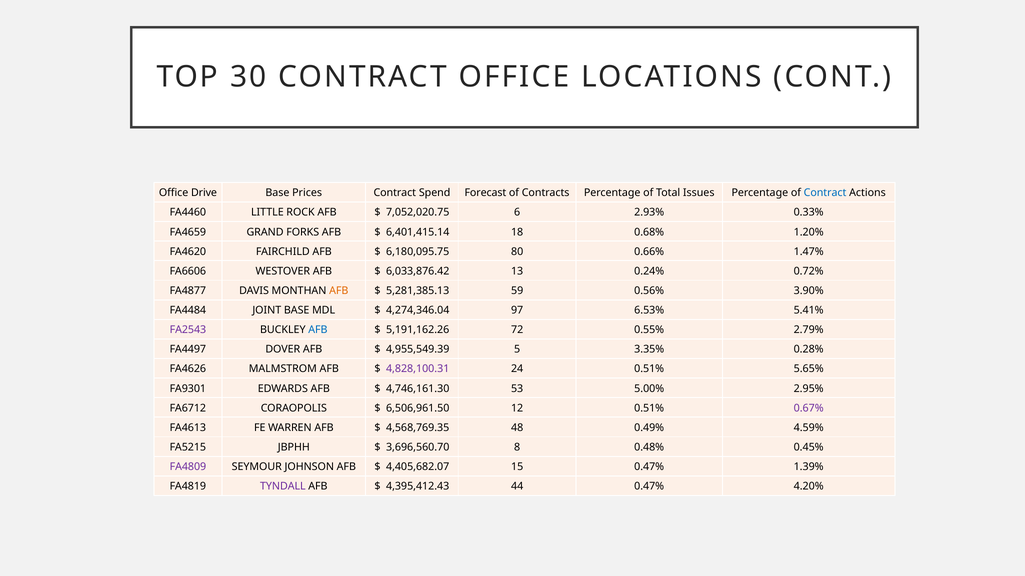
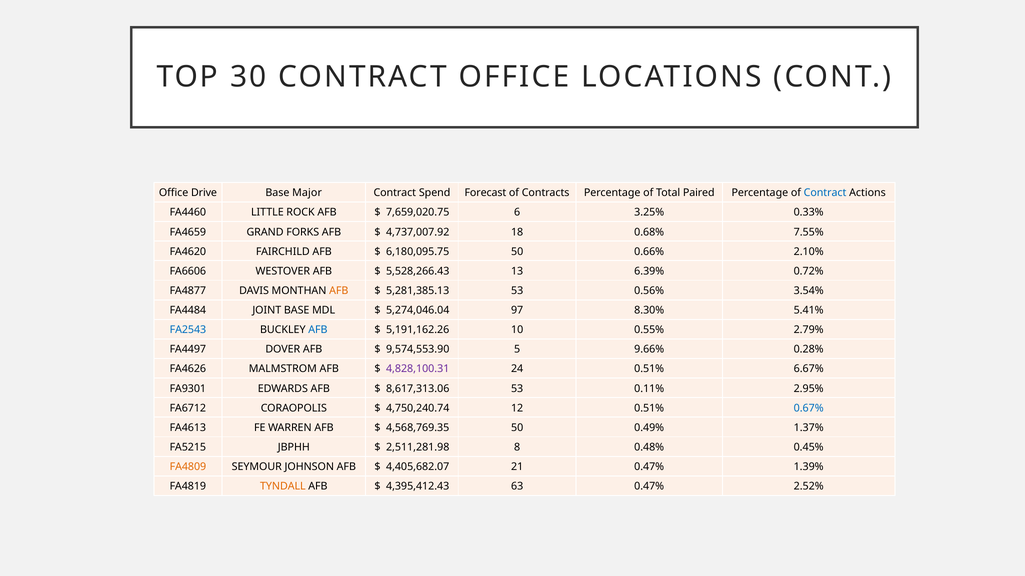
Prices: Prices -> Major
Issues: Issues -> Paired
7,052,020.75: 7,052,020.75 -> 7,659,020.75
2.93%: 2.93% -> 3.25%
6,401,415.14: 6,401,415.14 -> 4,737,007.92
1.20%: 1.20% -> 7.55%
6,180,095.75 80: 80 -> 50
1.47%: 1.47% -> 2.10%
6,033,876.42: 6,033,876.42 -> 5,528,266.43
0.24%: 0.24% -> 6.39%
5,281,385.13 59: 59 -> 53
3.90%: 3.90% -> 3.54%
4,274,346.04: 4,274,346.04 -> 5,274,046.04
6.53%: 6.53% -> 8.30%
FA2543 colour: purple -> blue
72: 72 -> 10
4,955,549.39: 4,955,549.39 -> 9,574,553.90
3.35%: 3.35% -> 9.66%
5.65%: 5.65% -> 6.67%
4,746,161.30: 4,746,161.30 -> 8,617,313.06
5.00%: 5.00% -> 0.11%
6,506,961.50: 6,506,961.50 -> 4,750,240.74
0.67% colour: purple -> blue
4,568,769.35 48: 48 -> 50
4.59%: 4.59% -> 1.37%
3,696,560.70: 3,696,560.70 -> 2,511,281.98
FA4809 colour: purple -> orange
15: 15 -> 21
TYNDALL colour: purple -> orange
44: 44 -> 63
4.20%: 4.20% -> 2.52%
